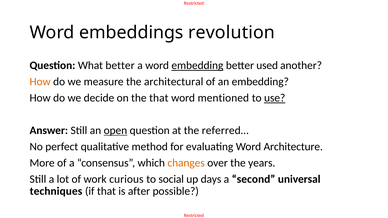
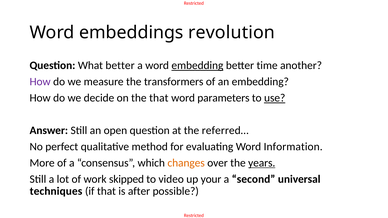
used: used -> time
How at (40, 82) colour: orange -> purple
architectural: architectural -> transformers
mentioned: mentioned -> parameters
open underline: present -> none
Architecture: Architecture -> Information
years underline: none -> present
curious: curious -> skipped
social: social -> video
days: days -> your
